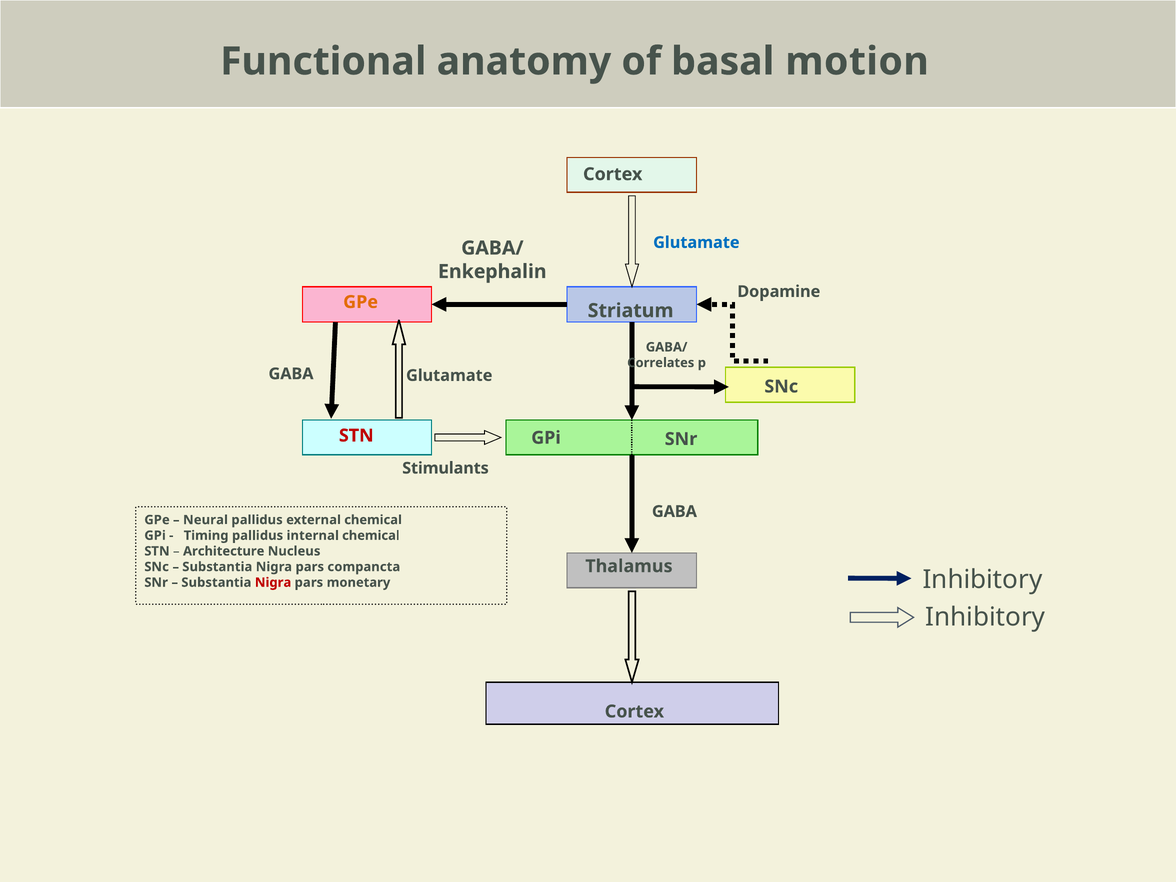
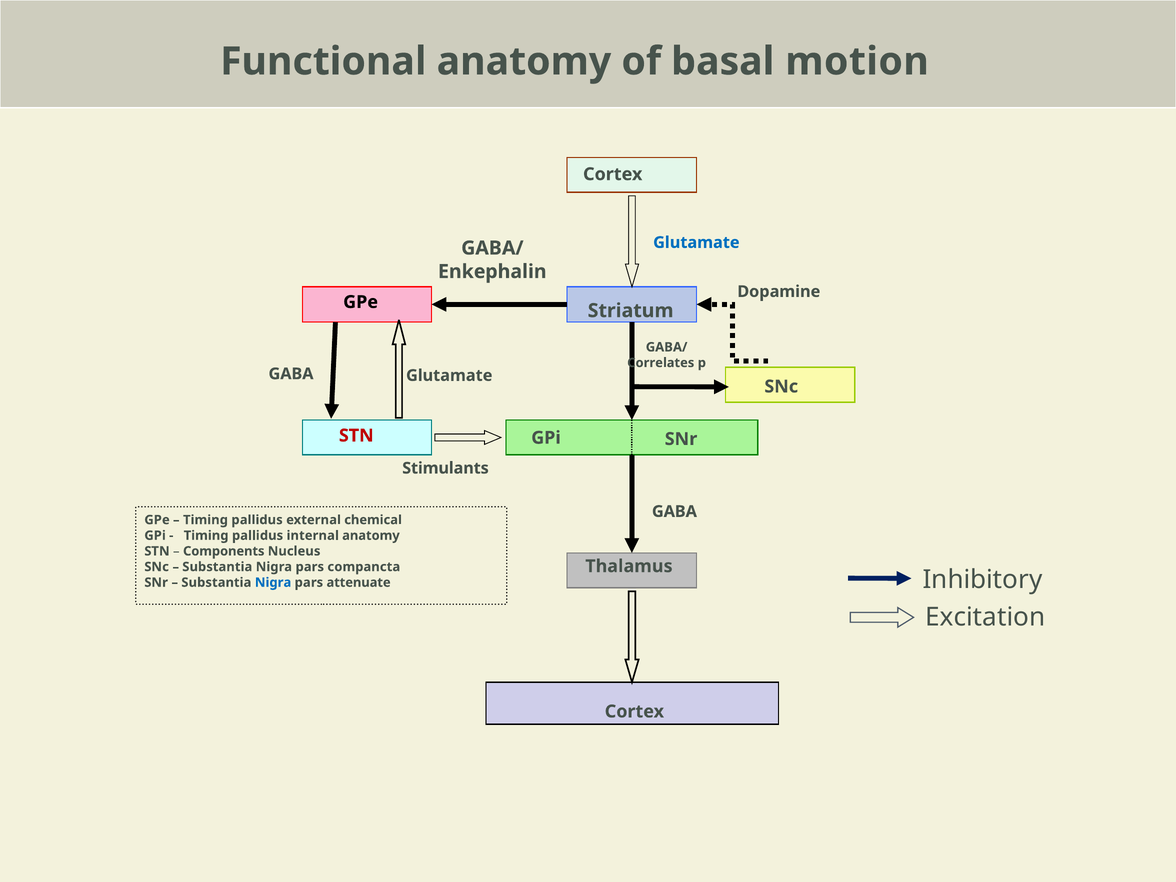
GPe at (361, 302) colour: orange -> black
Neural at (205, 520): Neural -> Timing
internal chemical: chemical -> anatomy
Architecture: Architecture -> Components
Nigra at (273, 582) colour: red -> blue
monetary: monetary -> attenuate
Inhibitory at (985, 617): Inhibitory -> Excitation
